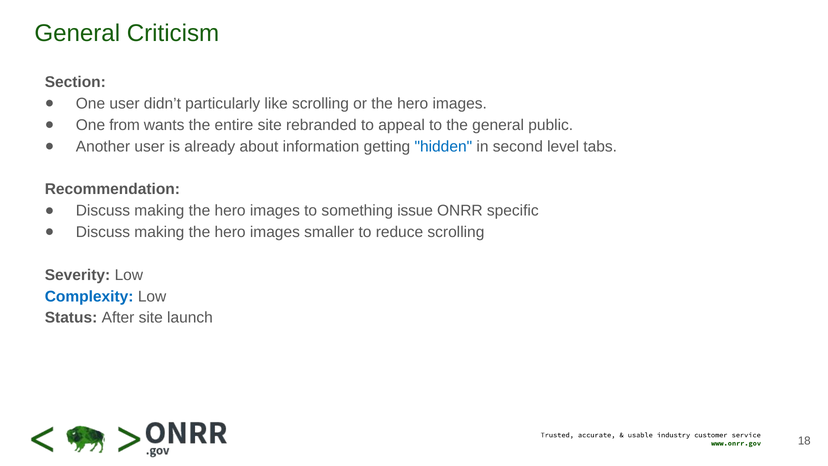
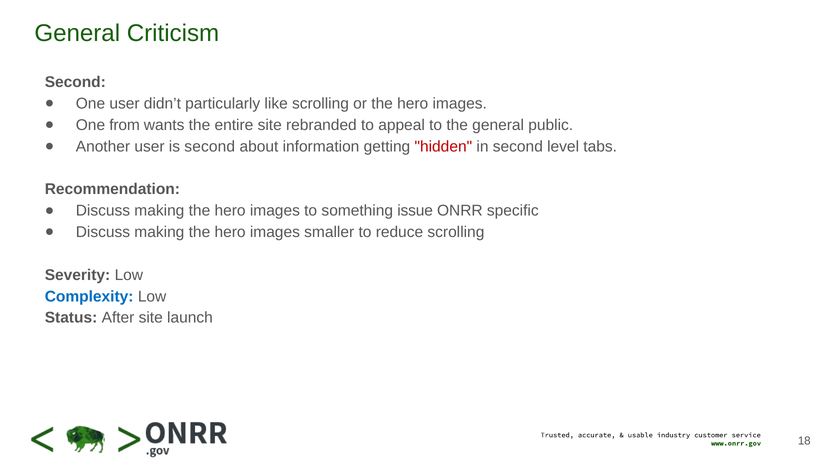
Section at (75, 82): Section -> Second
is already: already -> second
hidden colour: blue -> red
